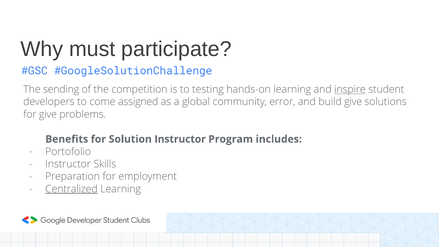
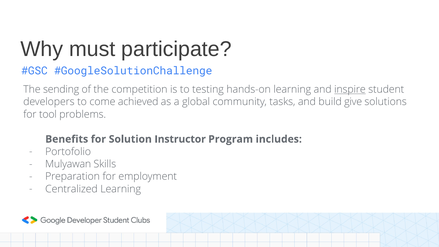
assigned: assigned -> achieved
error: error -> tasks
for give: give -> tool
Instructor at (68, 164): Instructor -> Mulyawan
Centralized underline: present -> none
